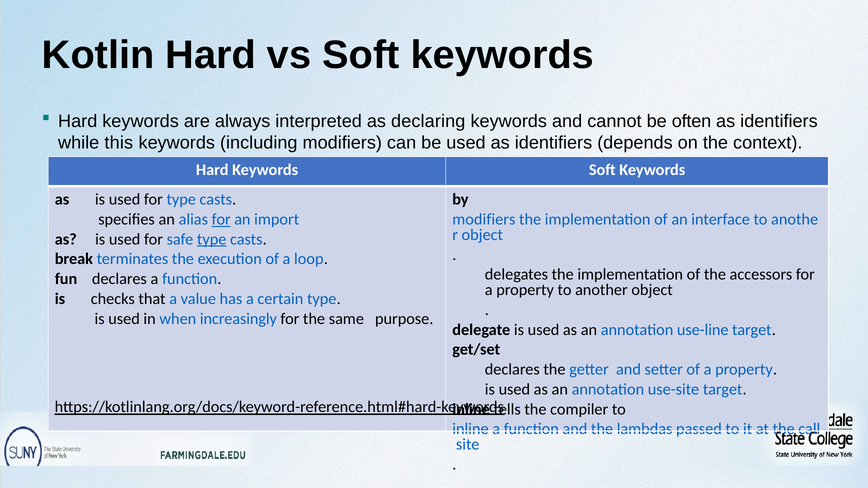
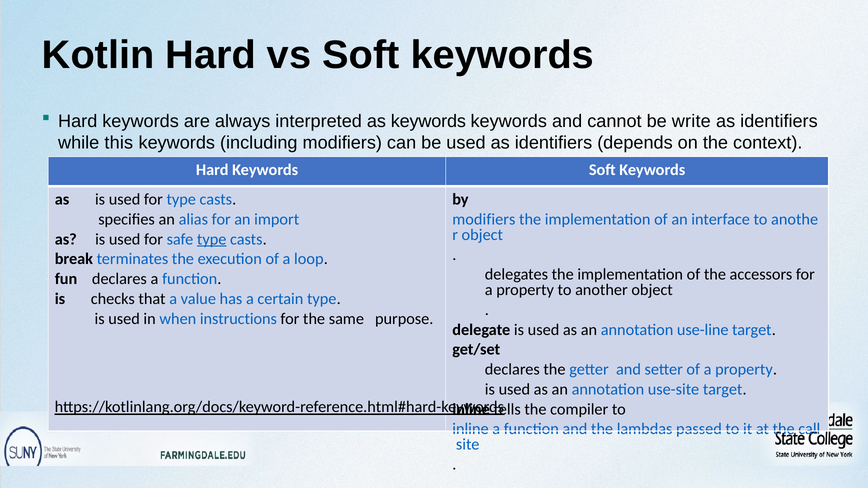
as declaring: declaring -> keywords
often: often -> write
for at (221, 219) underline: present -> none
increasingly: increasingly -> instructions
